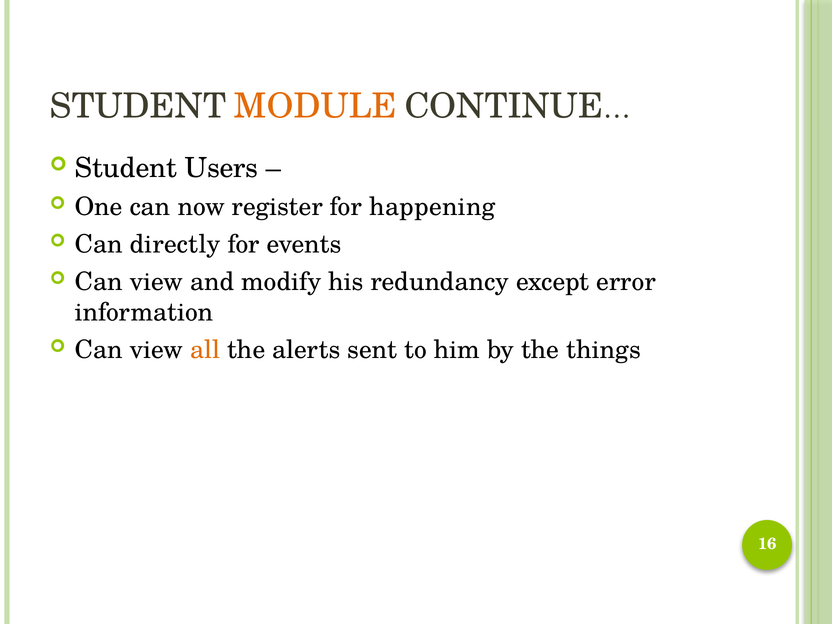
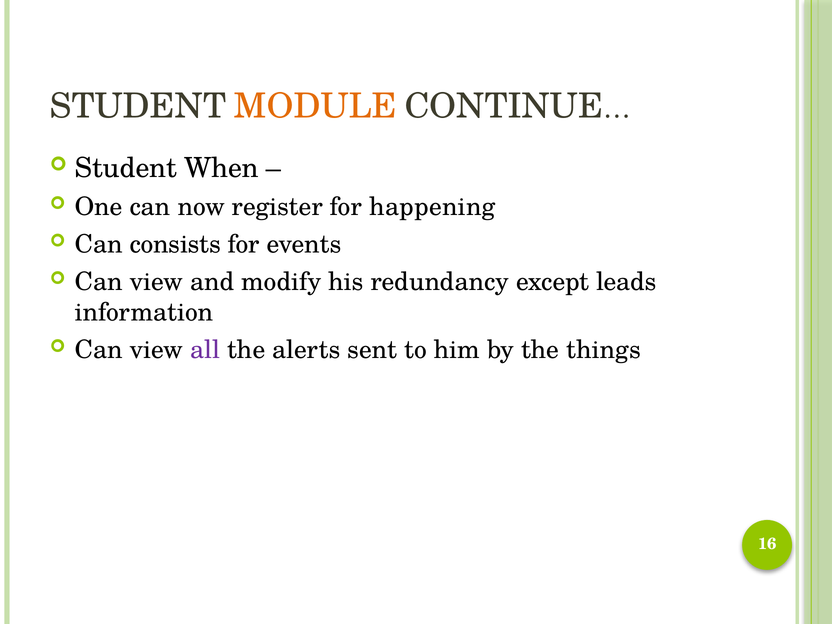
Users: Users -> When
directly: directly -> consists
error: error -> leads
all colour: orange -> purple
